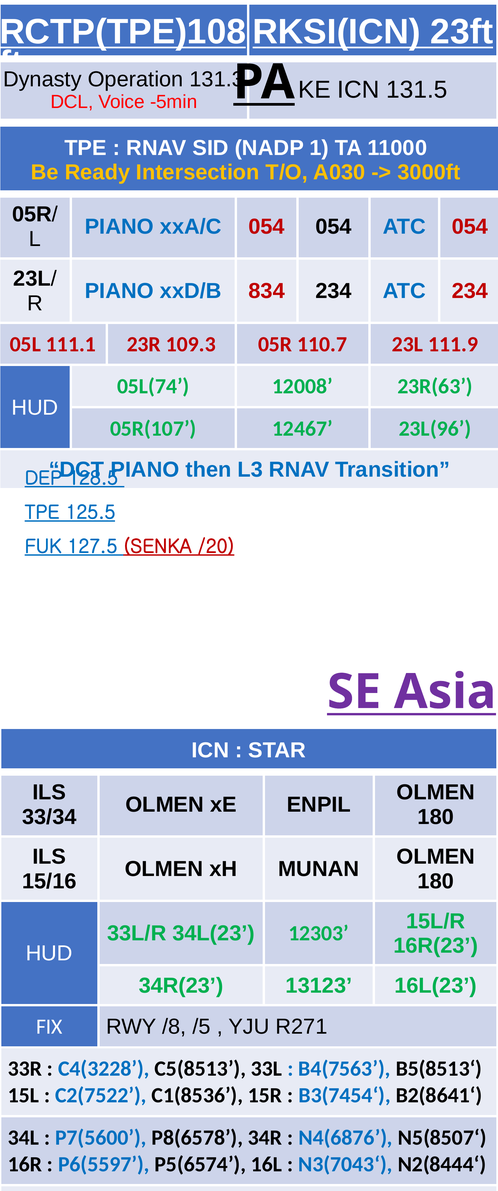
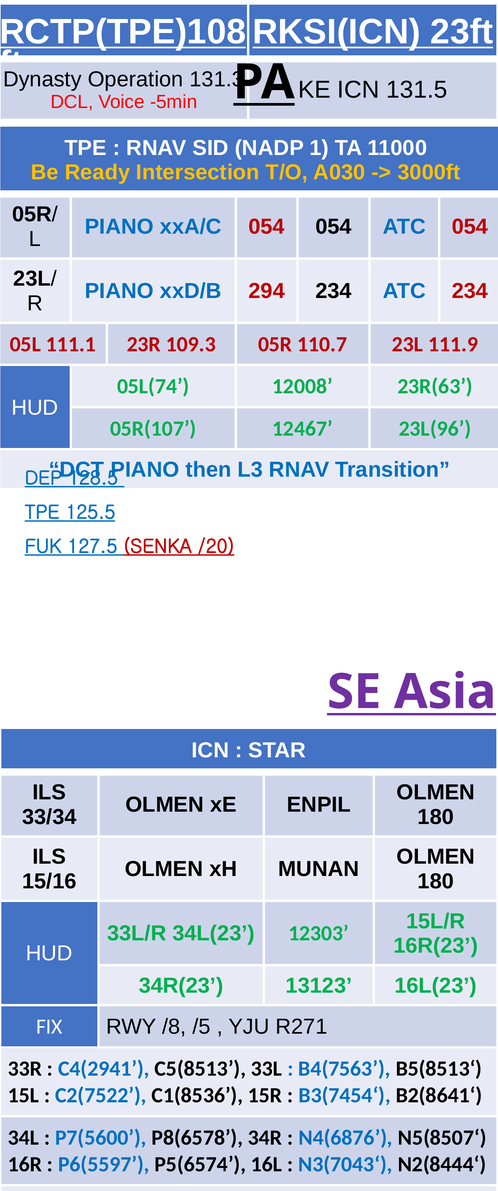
834: 834 -> 294
C4(3228: C4(3228 -> C4(2941
